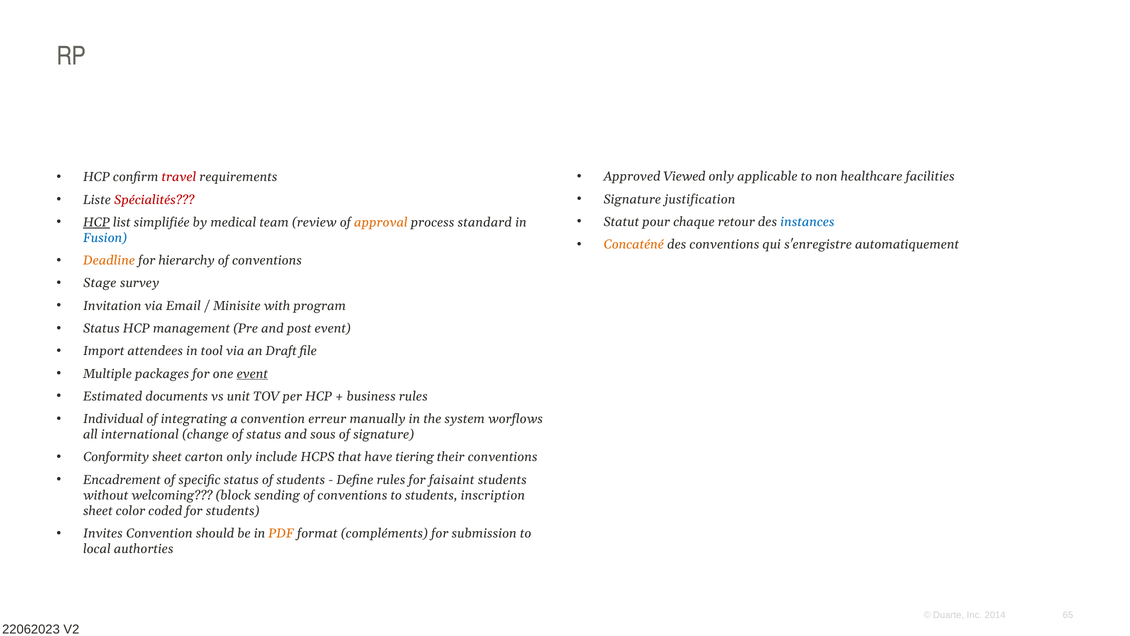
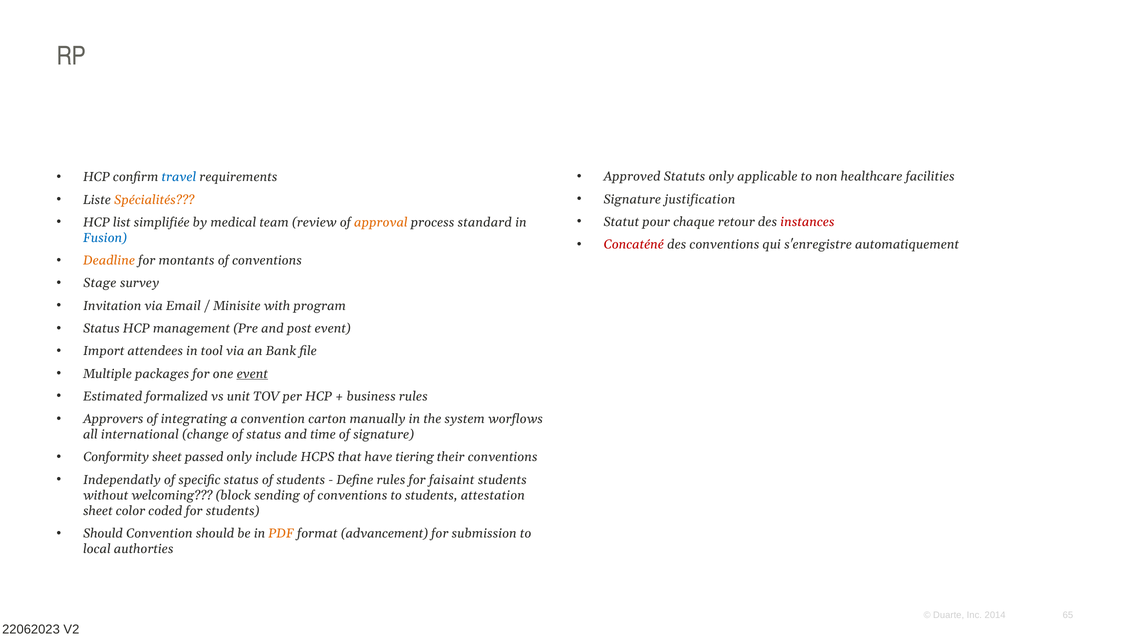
Viewed: Viewed -> Statuts
travel colour: red -> blue
Spécialités colour: red -> orange
instances colour: blue -> red
HCP at (96, 222) underline: present -> none
Concaténé colour: orange -> red
hierarchy: hierarchy -> montants
Draft: Draft -> Bank
documents: documents -> formalized
Individual: Individual -> Approvers
erreur: erreur -> carton
sous: sous -> time
carton: carton -> passed
Encadrement: Encadrement -> Independatly
inscription: inscription -> attestation
Invites at (103, 533): Invites -> Should
compléments: compléments -> advancement
